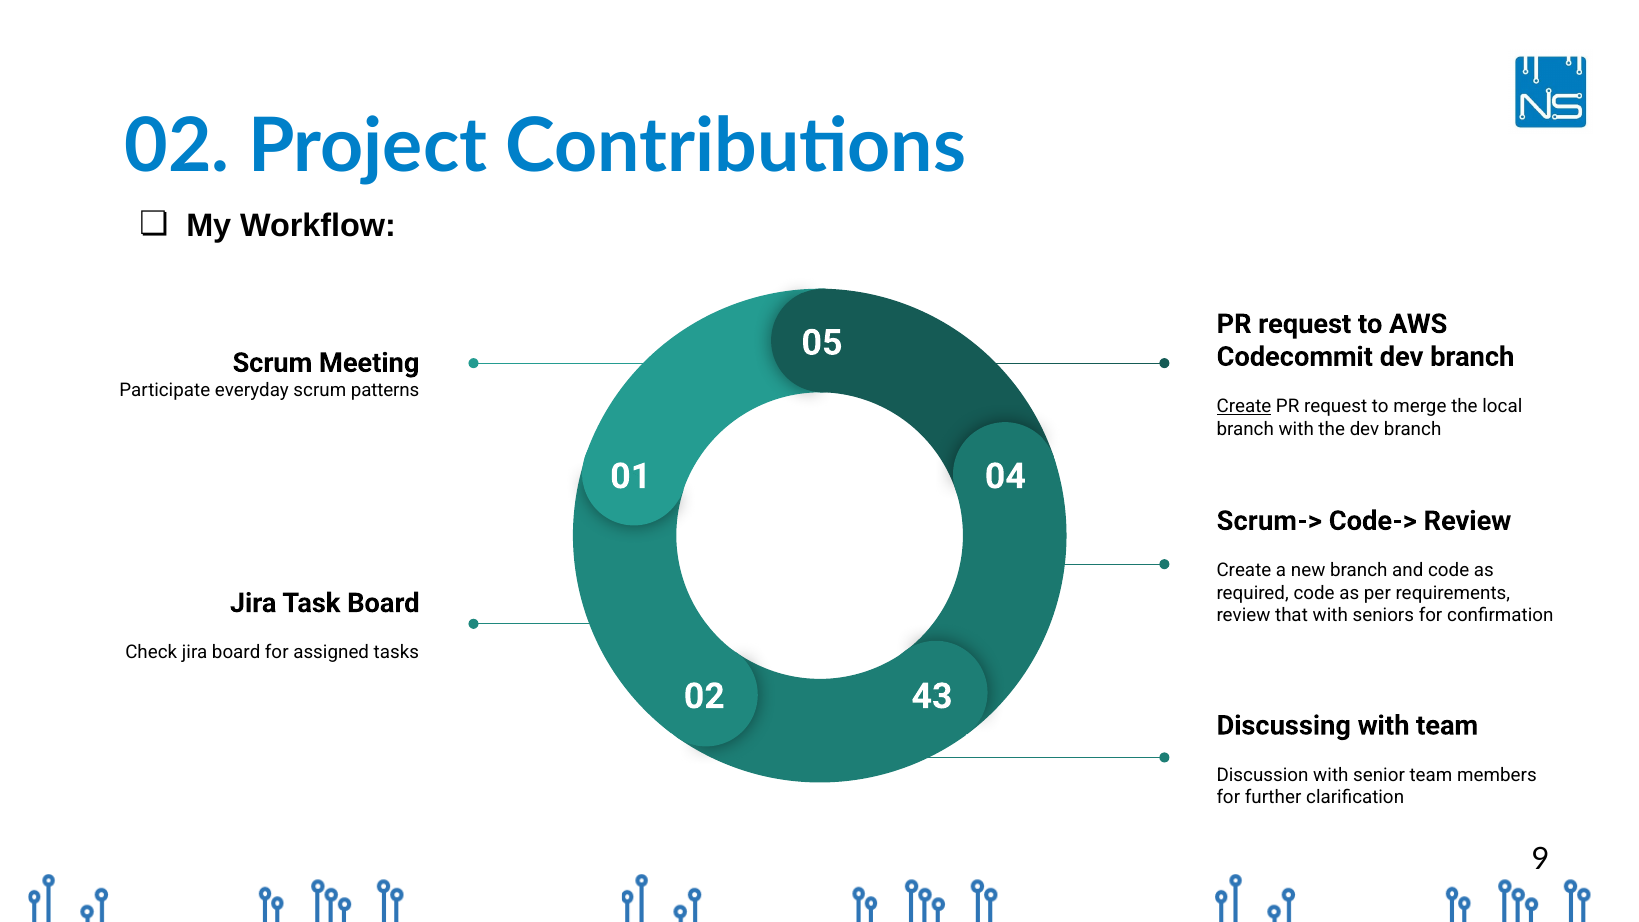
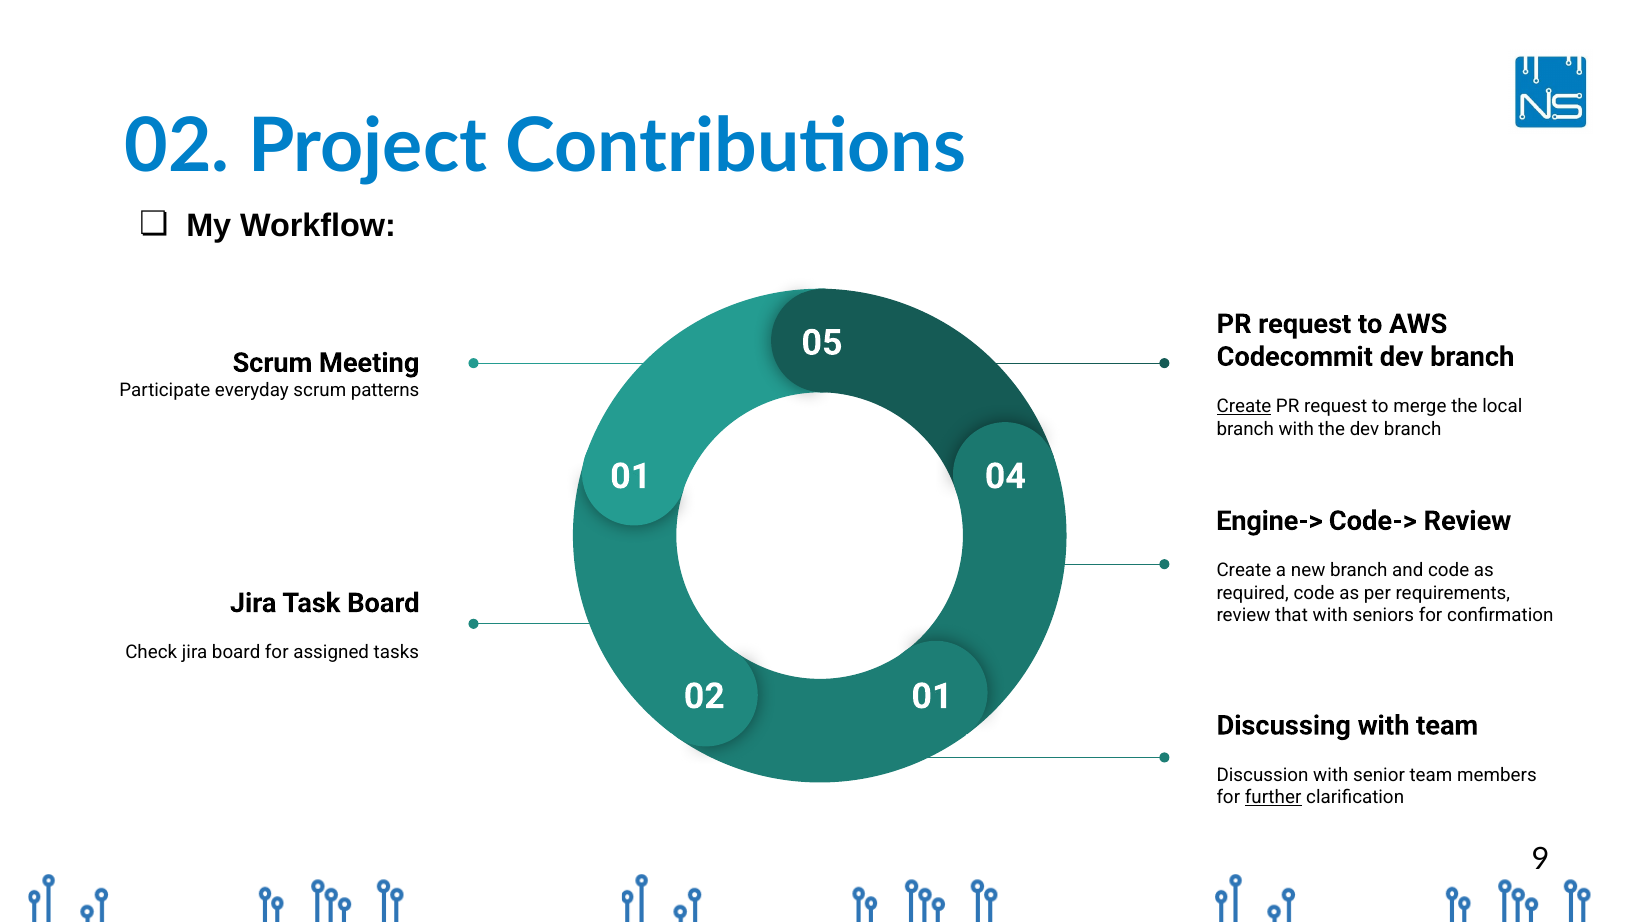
Scrum->: Scrum-> -> Engine->
02 43: 43 -> 01
further underline: none -> present
